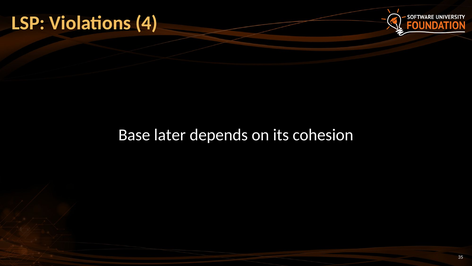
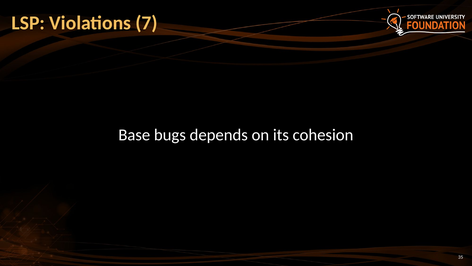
4: 4 -> 7
later: later -> bugs
